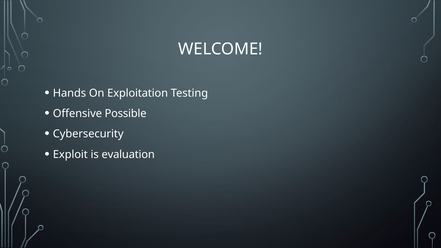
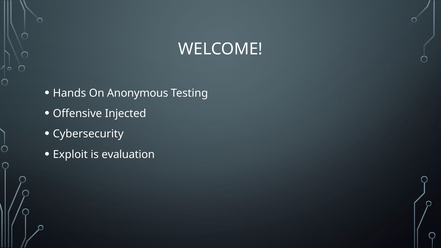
Exploitation: Exploitation -> Anonymous
Possible: Possible -> Injected
